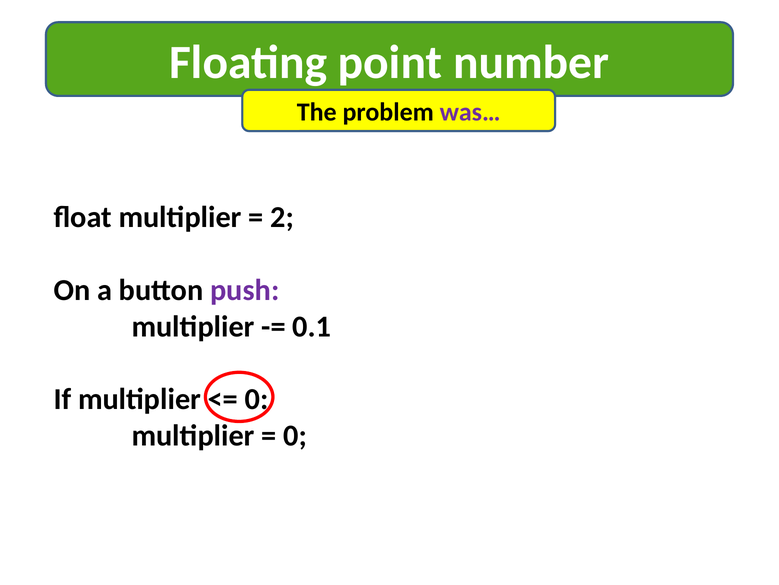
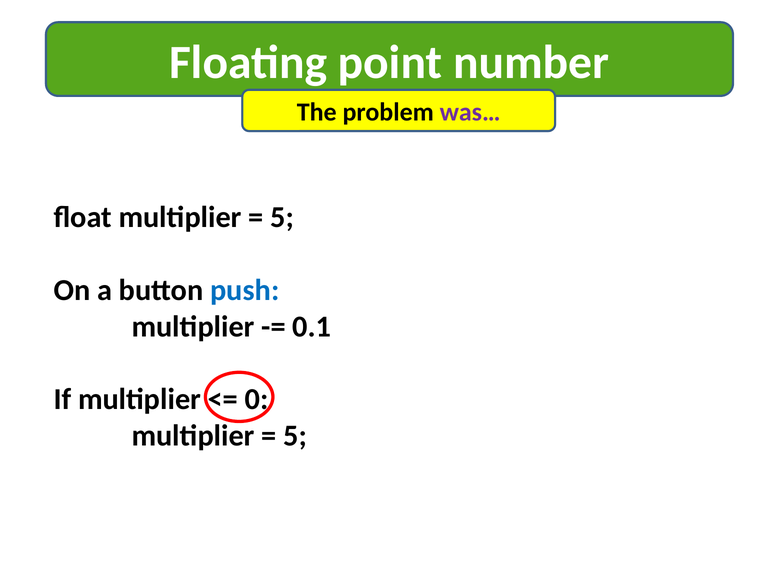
2 at (282, 217): 2 -> 5
push colour: purple -> blue
0 at (295, 435): 0 -> 5
